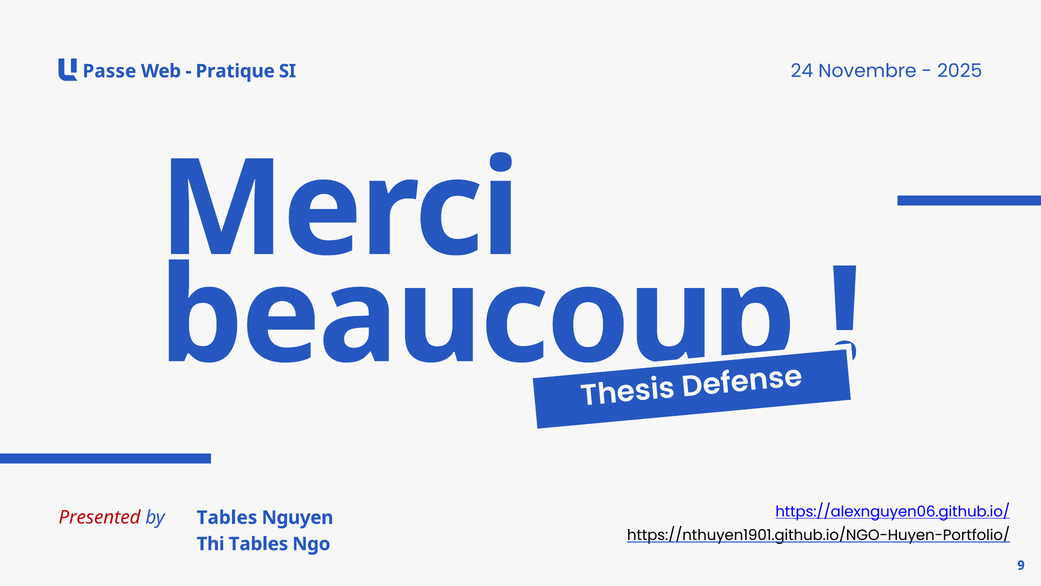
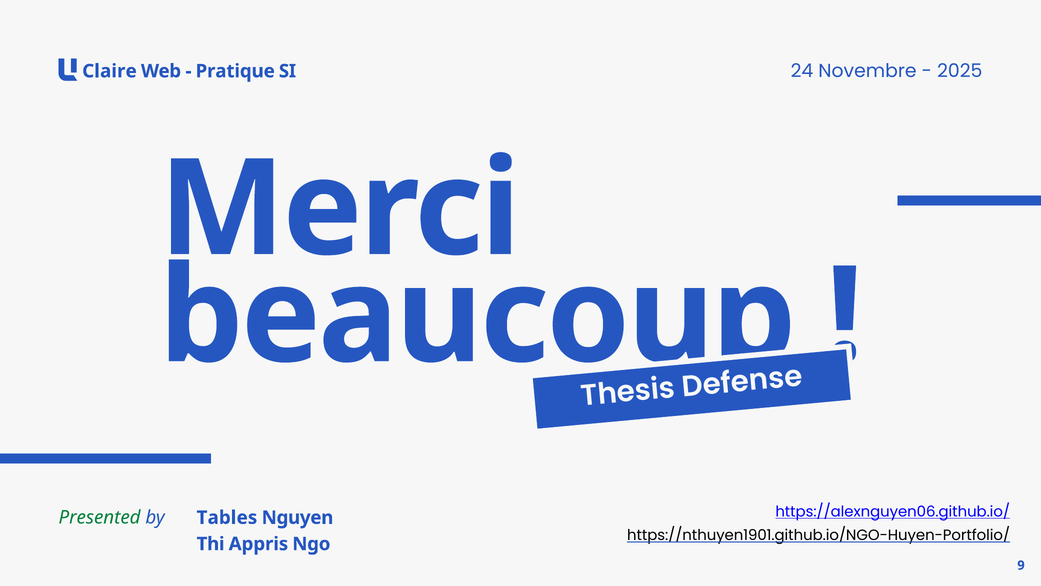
Passe: Passe -> Claire
Presented colour: red -> green
Thi Tables: Tables -> Appris
